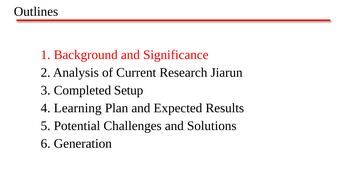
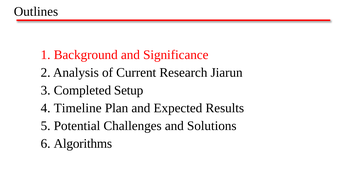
Learning: Learning -> Timeline
Generation: Generation -> Algorithms
